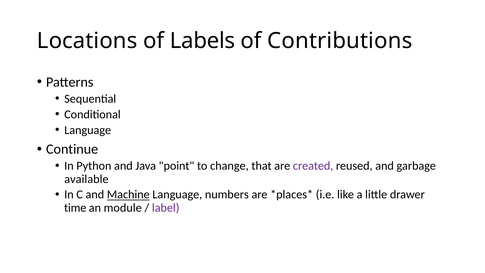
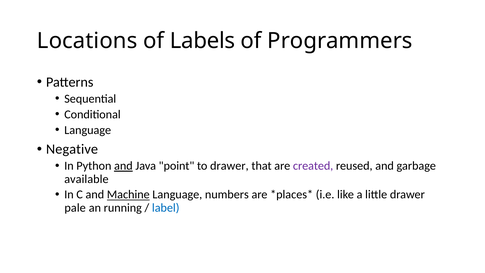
Contributions: Contributions -> Programmers
Continue: Continue -> Negative
and at (123, 166) underline: none -> present
to change: change -> drawer
time: time -> pale
module: module -> running
label colour: purple -> blue
